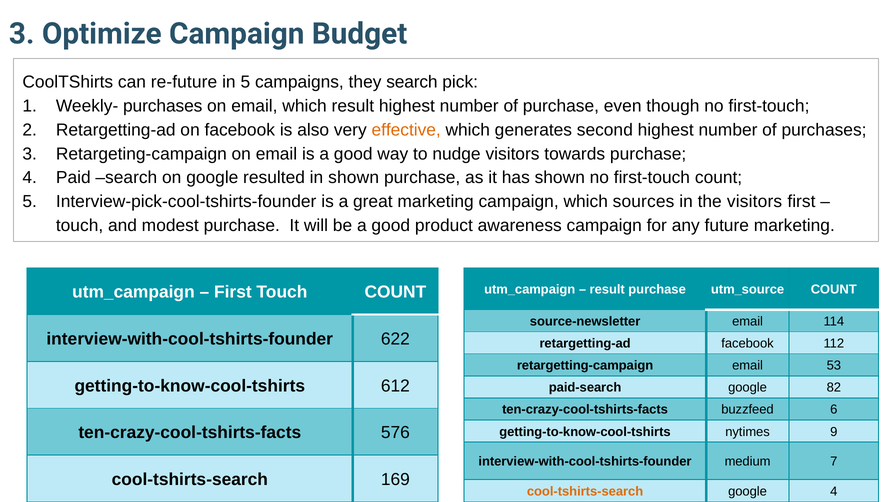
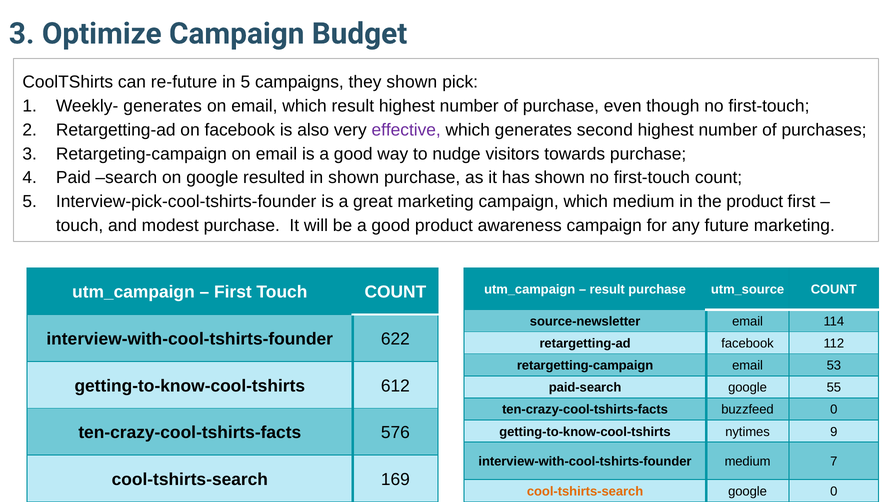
they search: search -> shown
Weekly- purchases: purchases -> generates
effective colour: orange -> purple
which sources: sources -> medium
the visitors: visitors -> product
82: 82 -> 55
buzzfeed 6: 6 -> 0
google 4: 4 -> 0
